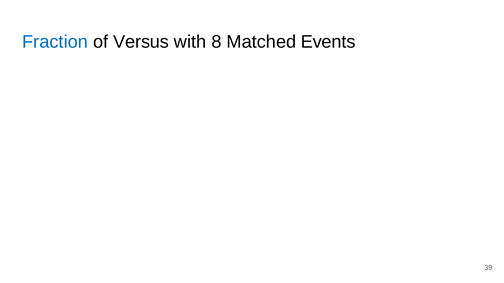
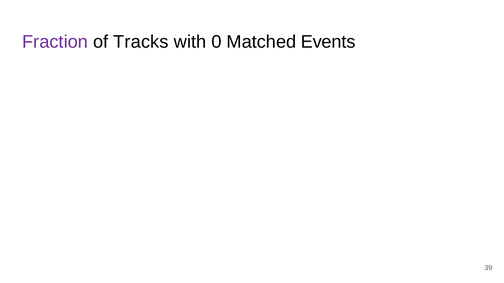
Fraction colour: blue -> purple
Versus: Versus -> Tracks
8: 8 -> 0
